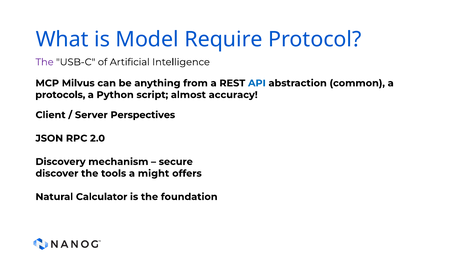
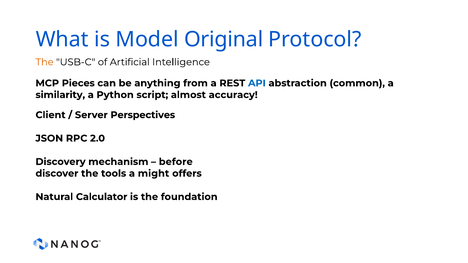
Require: Require -> Original
The at (45, 62) colour: purple -> orange
Milvus: Milvus -> Pieces
protocols: protocols -> similarity
secure: secure -> before
